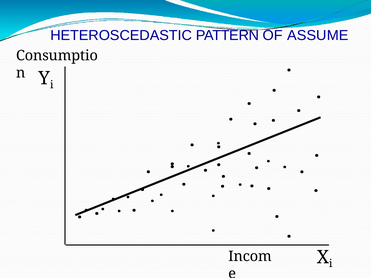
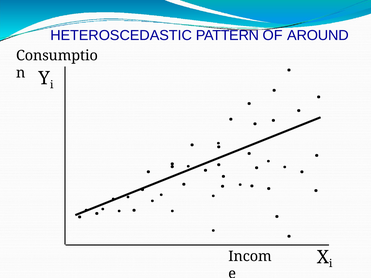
ASSUME: ASSUME -> AROUND
